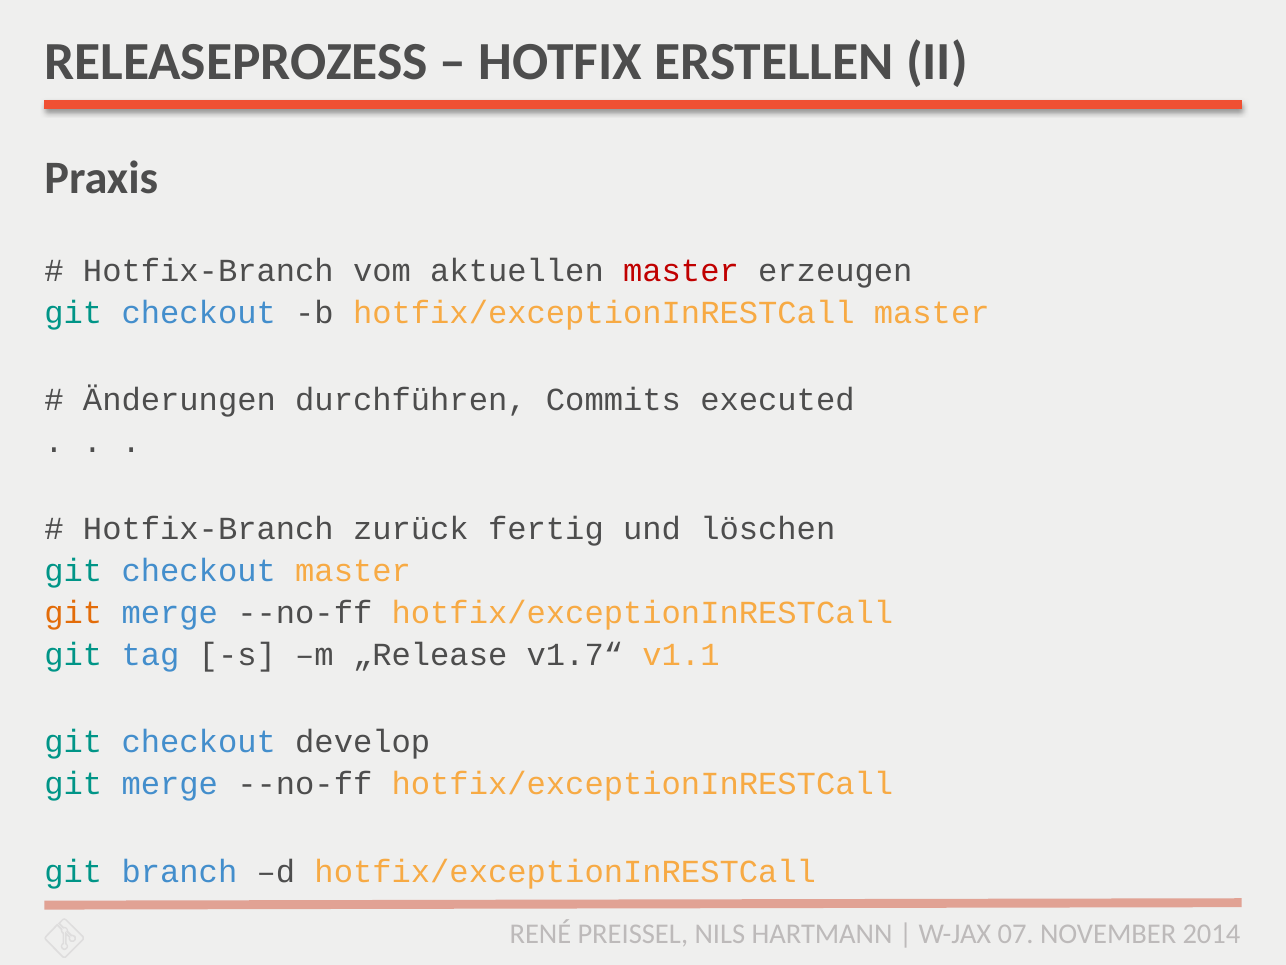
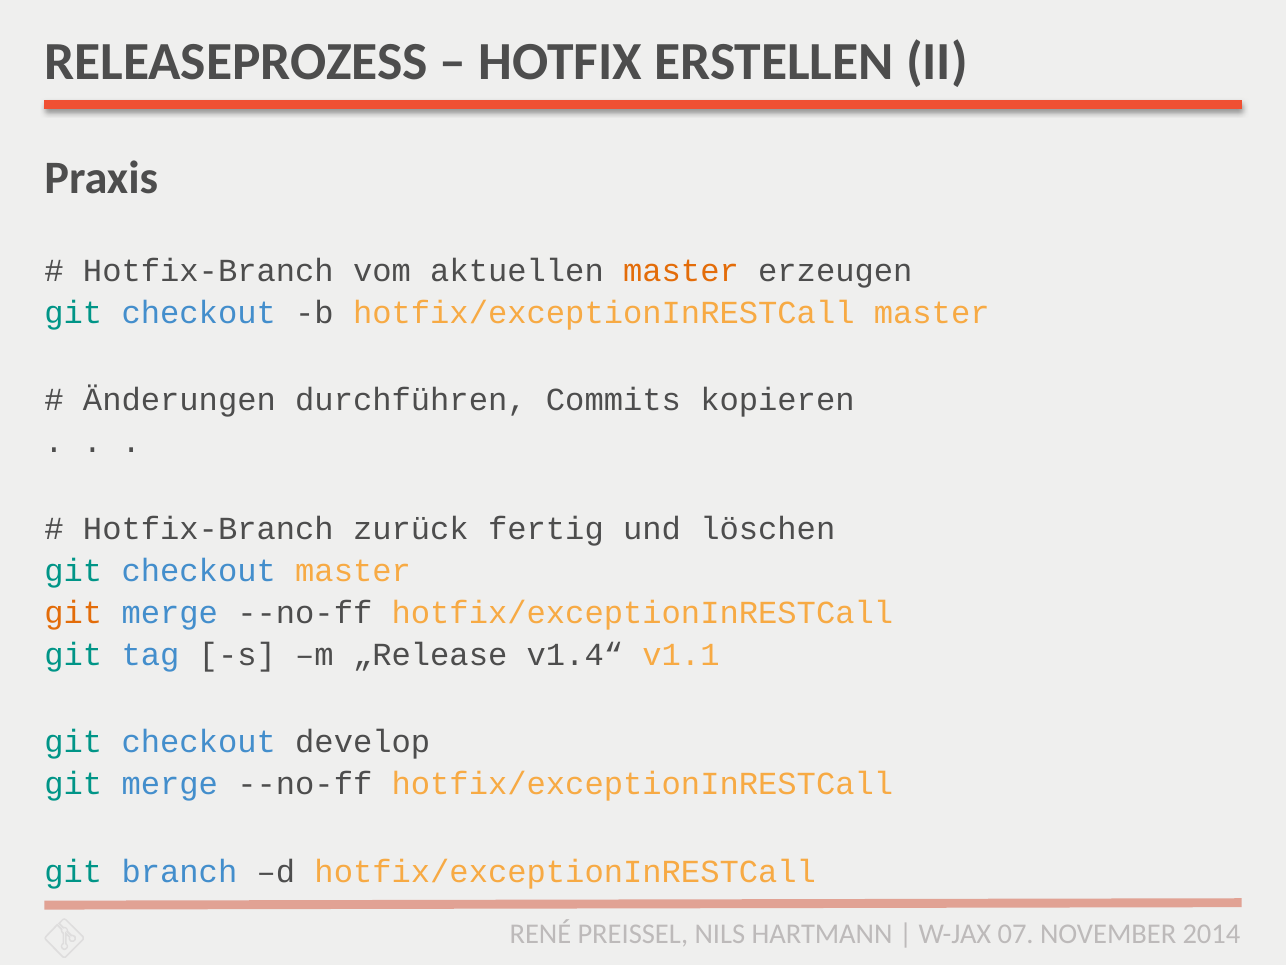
master at (681, 271) colour: red -> orange
executed: executed -> kopieren
v1.7“: v1.7“ -> v1.4“
